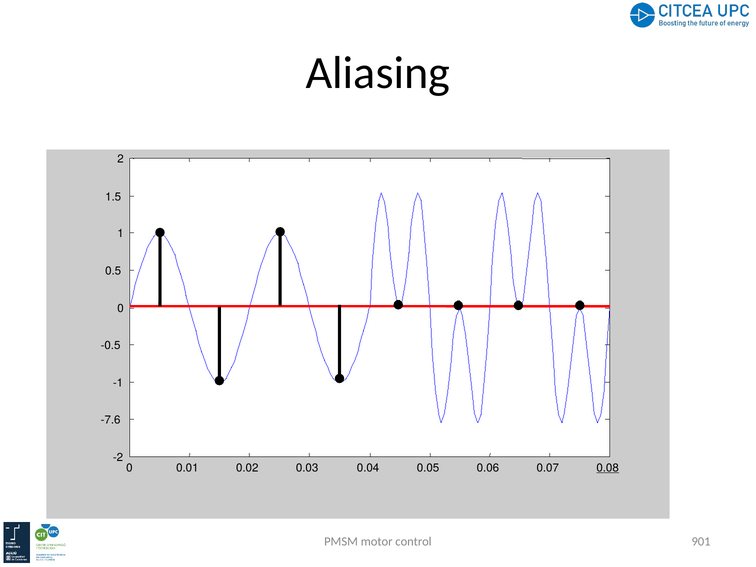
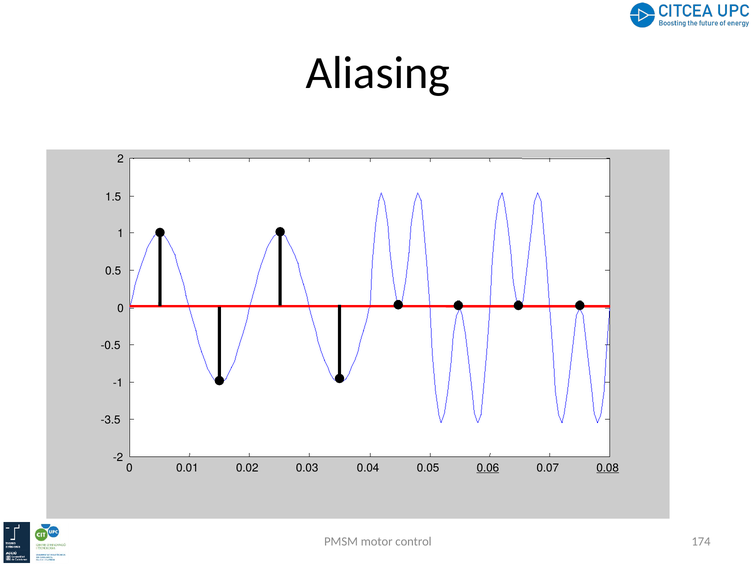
-7.6: -7.6 -> -3.5
0.06 underline: none -> present
901: 901 -> 174
